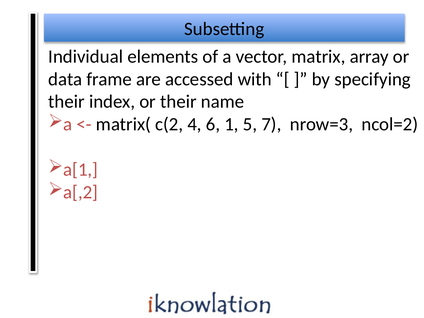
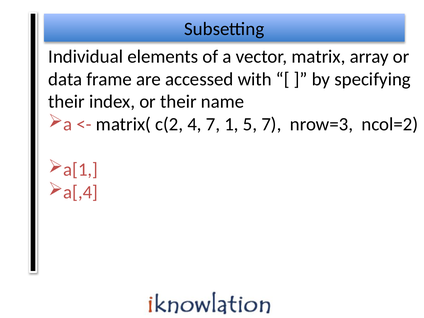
4 6: 6 -> 7
a[,2: a[,2 -> a[,4
